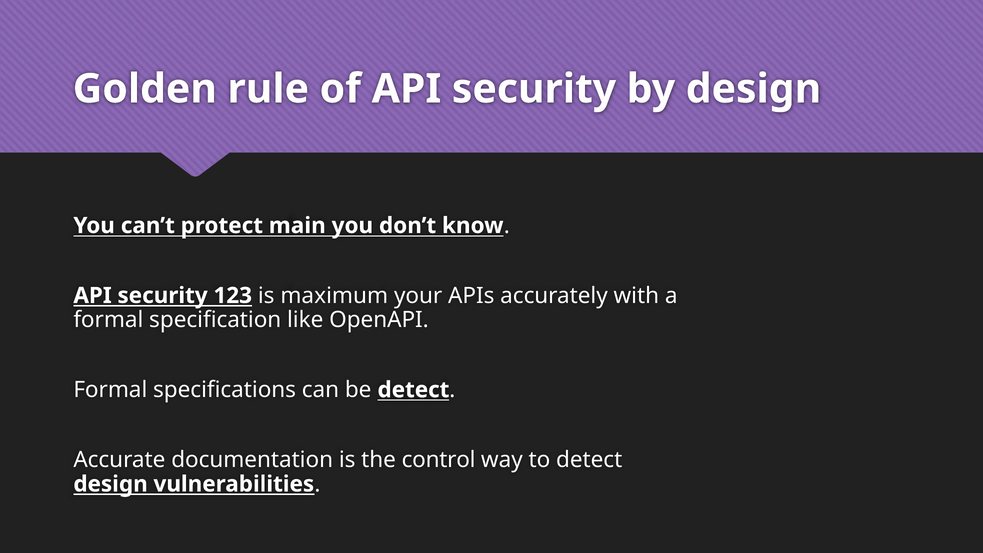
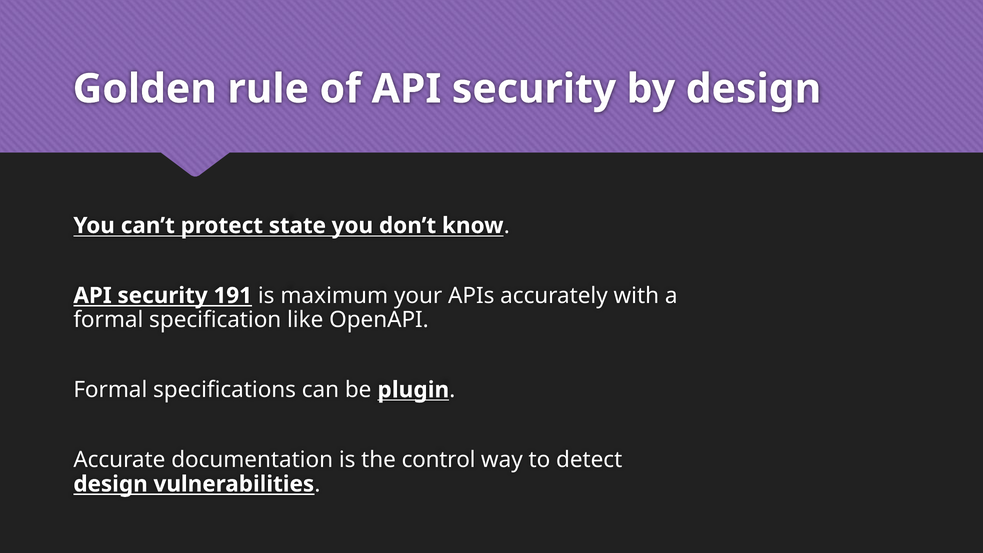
main: main -> state
123: 123 -> 191
be detect: detect -> plugin
